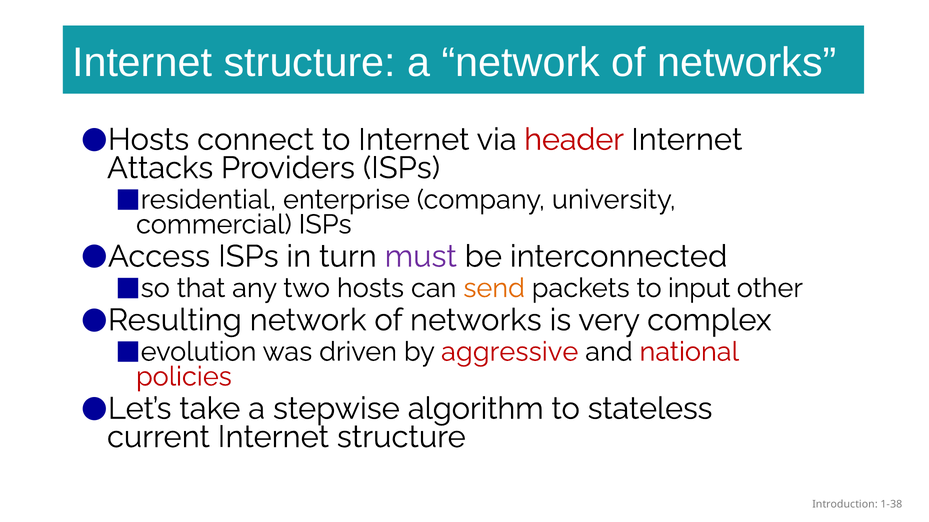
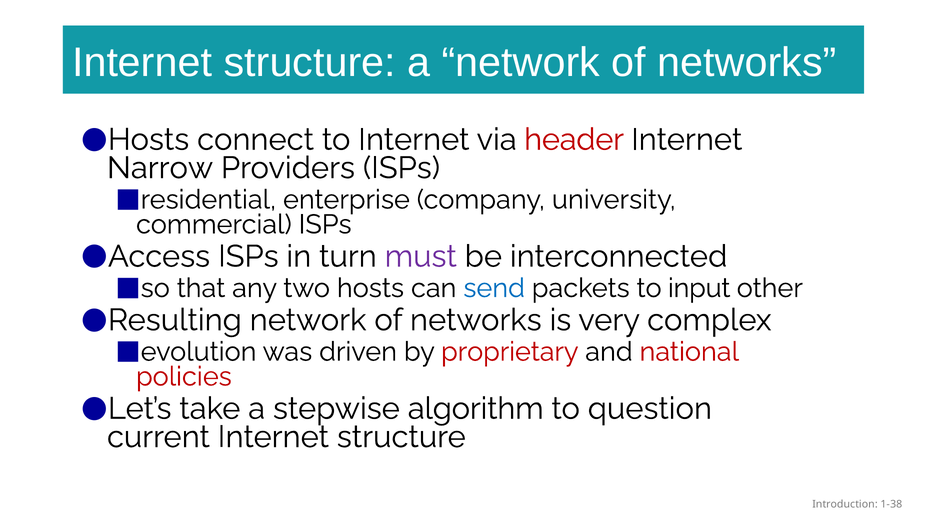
Attacks: Attacks -> Narrow
send colour: orange -> blue
aggressive: aggressive -> proprietary
stateless: stateless -> question
